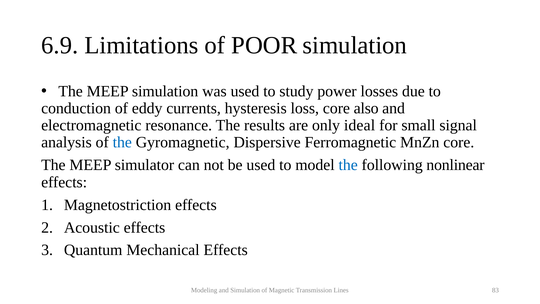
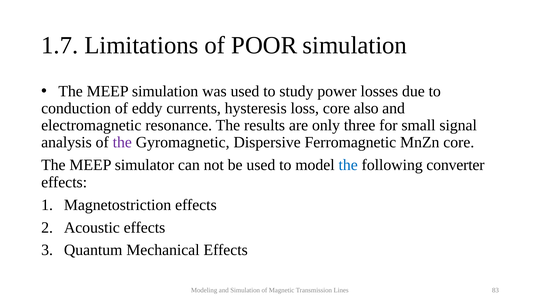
6.9: 6.9 -> 1.7
ideal: ideal -> three
the at (122, 142) colour: blue -> purple
nonlinear: nonlinear -> converter
